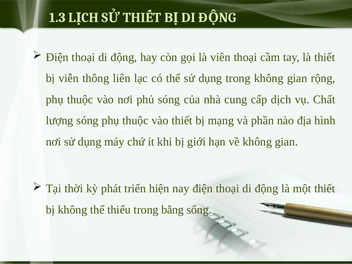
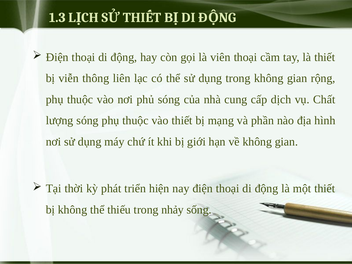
bằng: bằng -> nhảy
